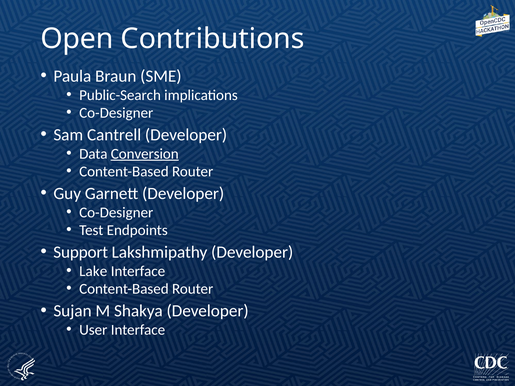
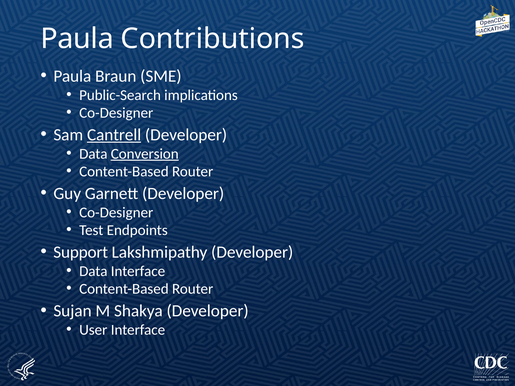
Open at (77, 39): Open -> Paula
Cantrell underline: none -> present
Lake at (93, 271): Lake -> Data
